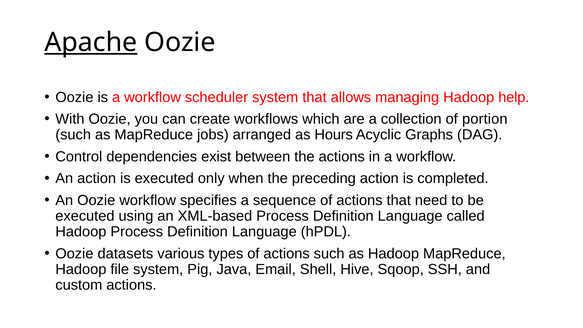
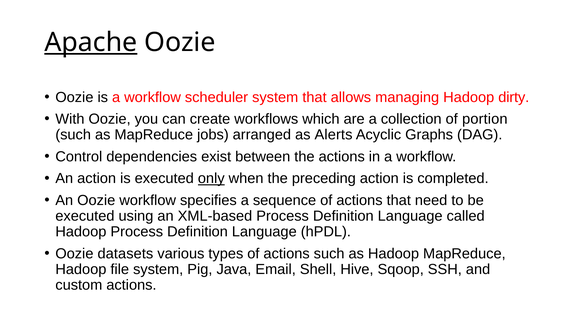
help: help -> dirty
Hours: Hours -> Alerts
only underline: none -> present
